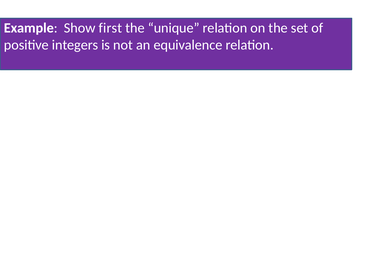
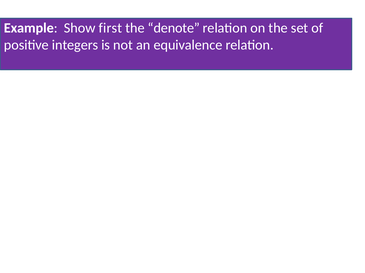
unique: unique -> denote
